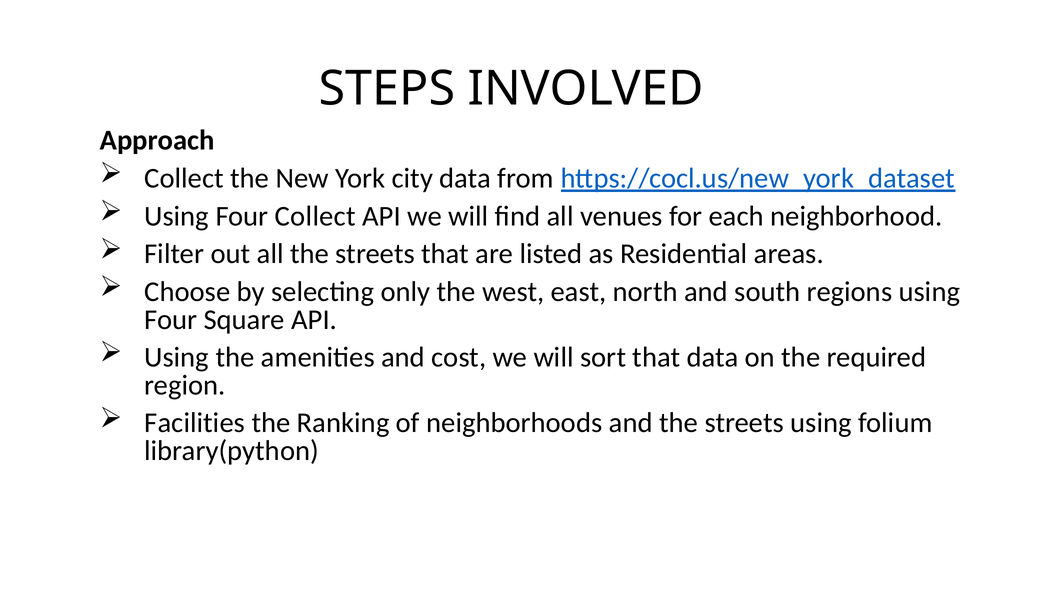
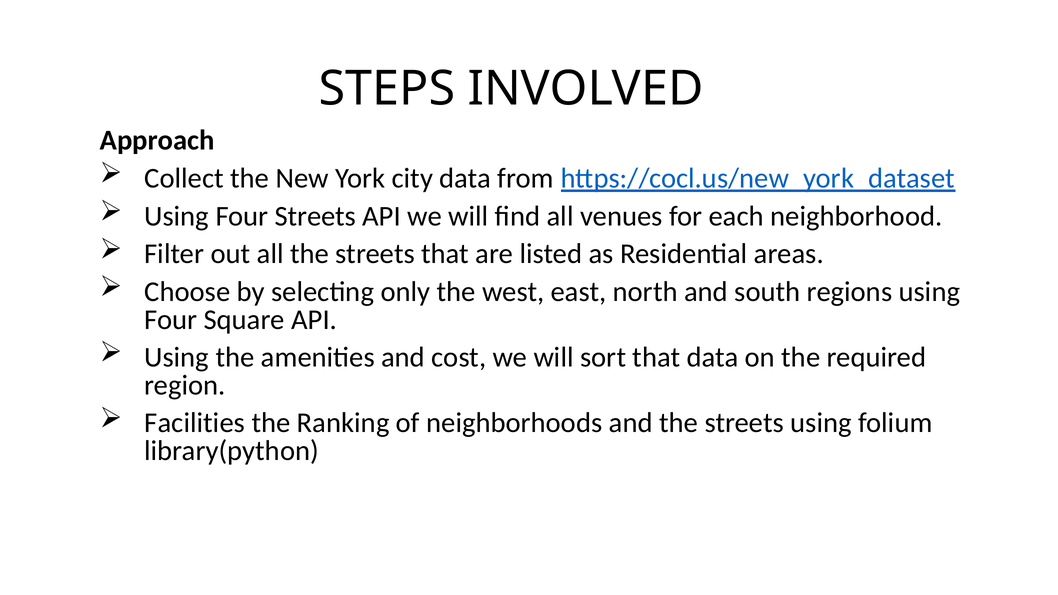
Four Collect: Collect -> Streets
